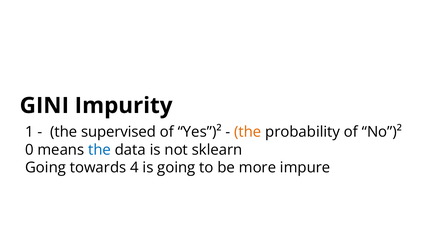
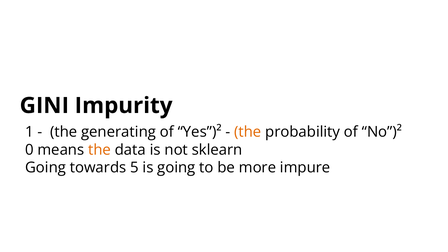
supervised: supervised -> generating
the at (100, 150) colour: blue -> orange
4: 4 -> 5
